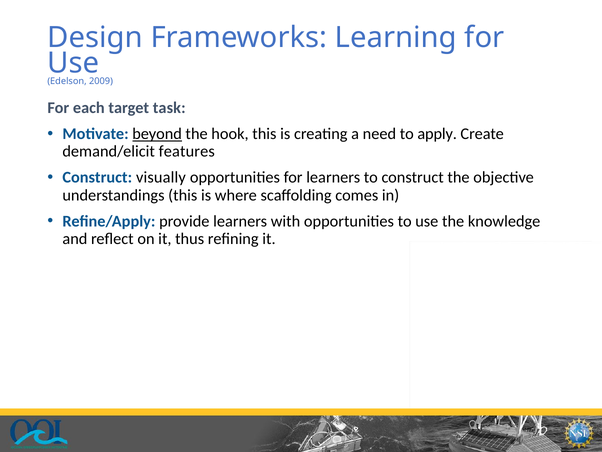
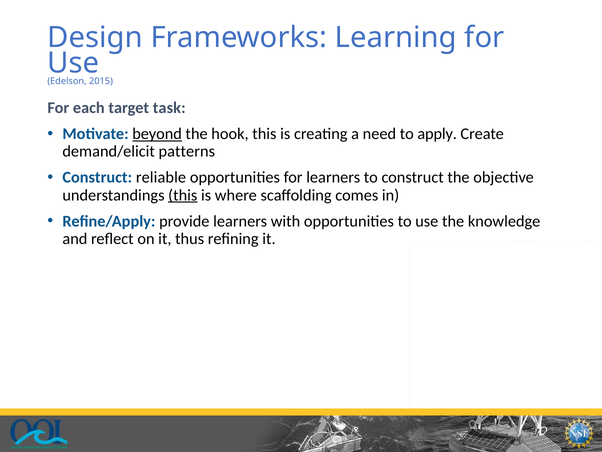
2009: 2009 -> 2015
features: features -> patterns
visually: visually -> reliable
this at (183, 195) underline: none -> present
